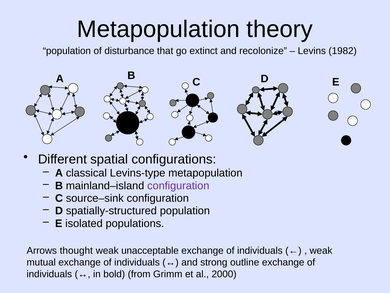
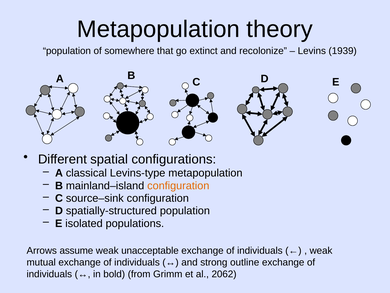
disturbance: disturbance -> somewhere
1982: 1982 -> 1939
configuration at (178, 185) colour: purple -> orange
thought: thought -> assume
2000: 2000 -> 2062
